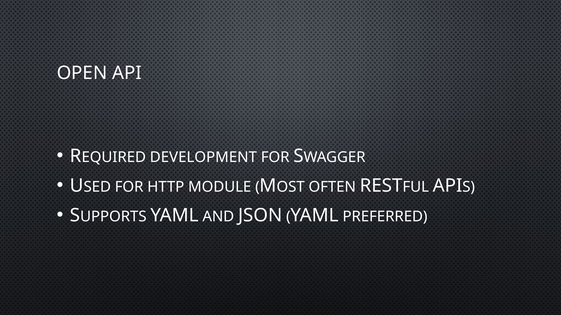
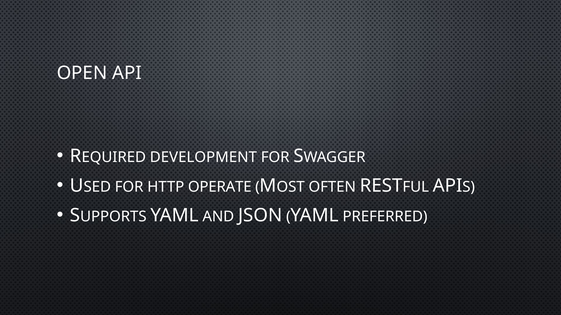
MODULE: MODULE -> OPERATE
